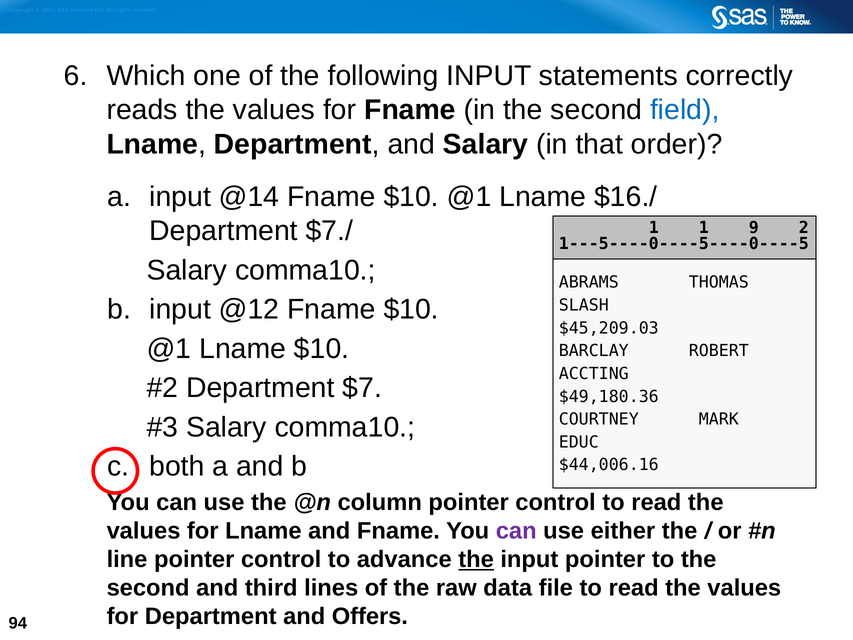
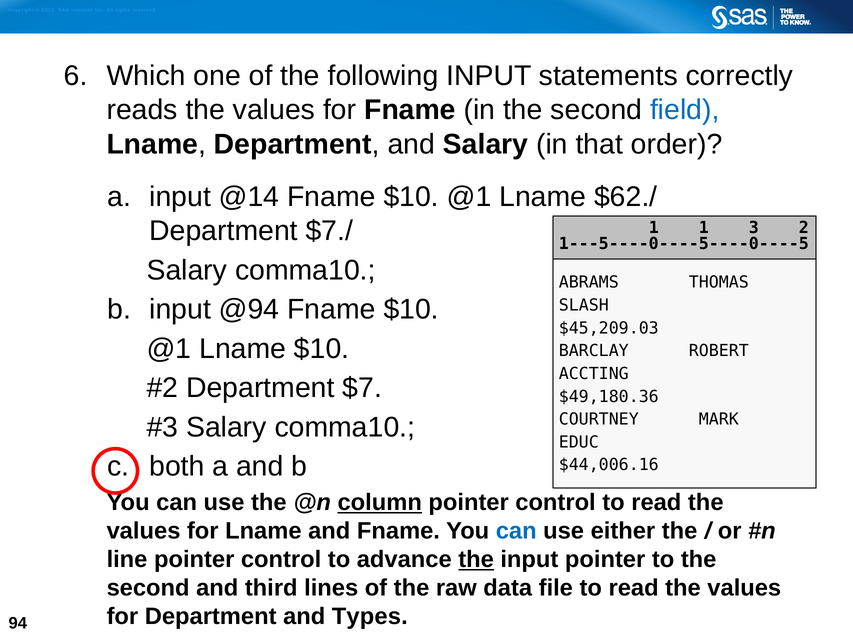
$16./: $16./ -> $62./
9: 9 -> 3
@12: @12 -> @94
column underline: none -> present
can at (516, 531) colour: purple -> blue
Offers: Offers -> Types
